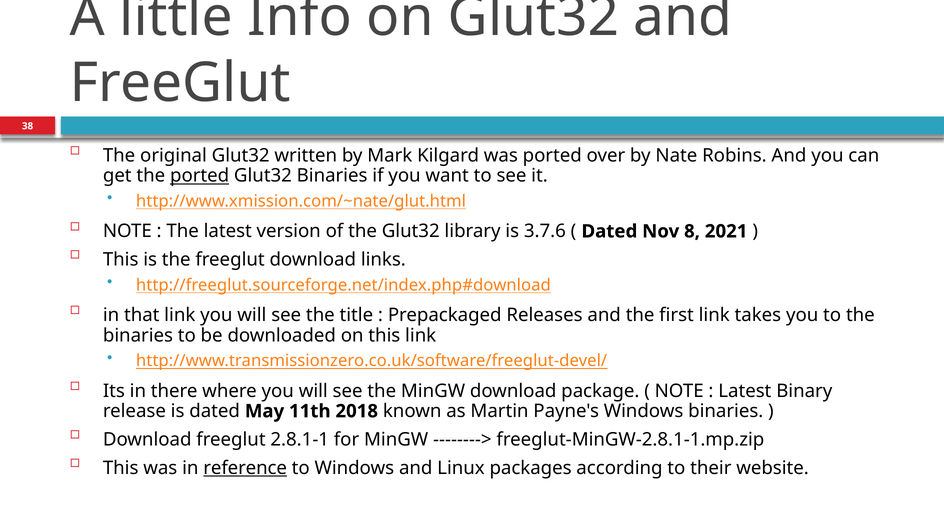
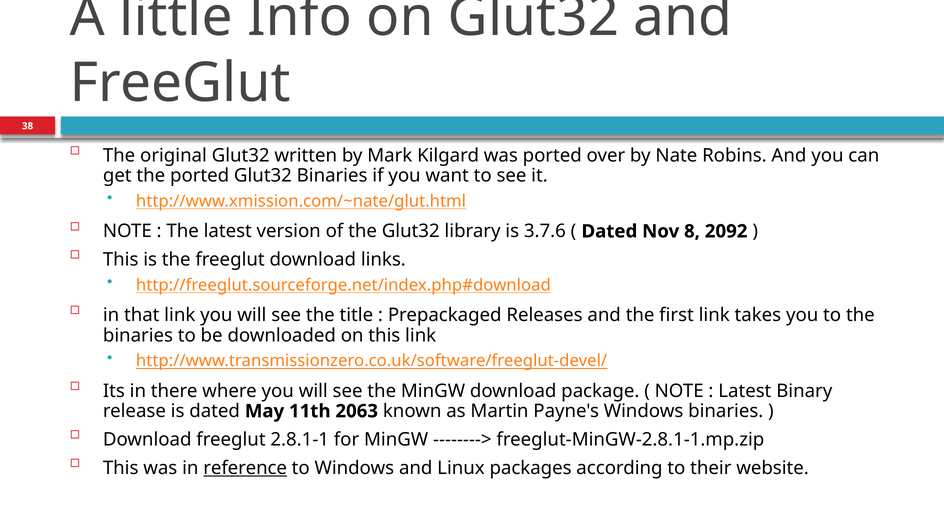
ported at (200, 176) underline: present -> none
2021: 2021 -> 2092
2018: 2018 -> 2063
